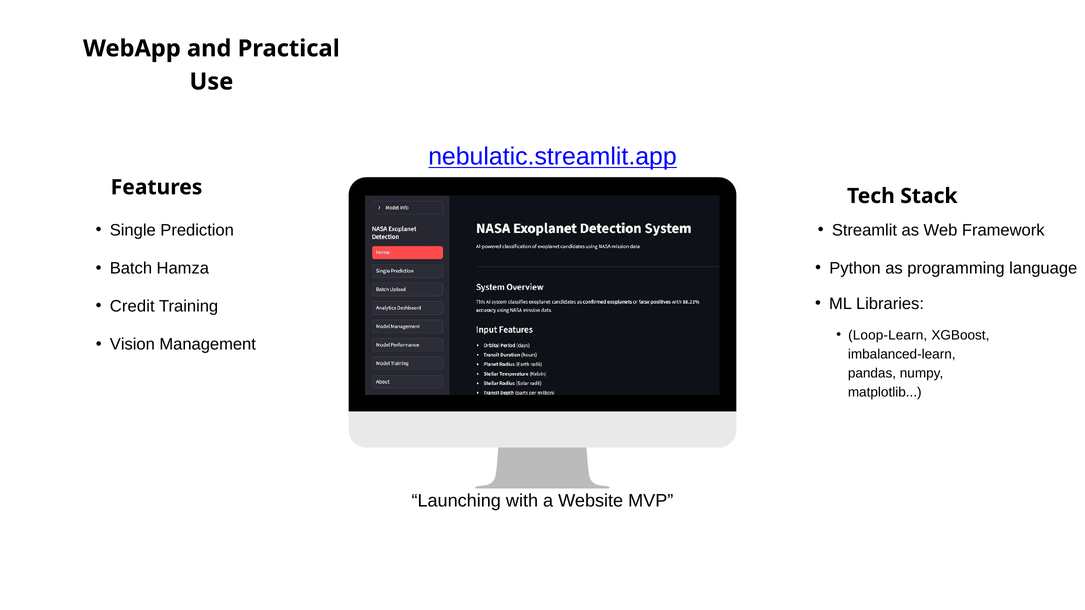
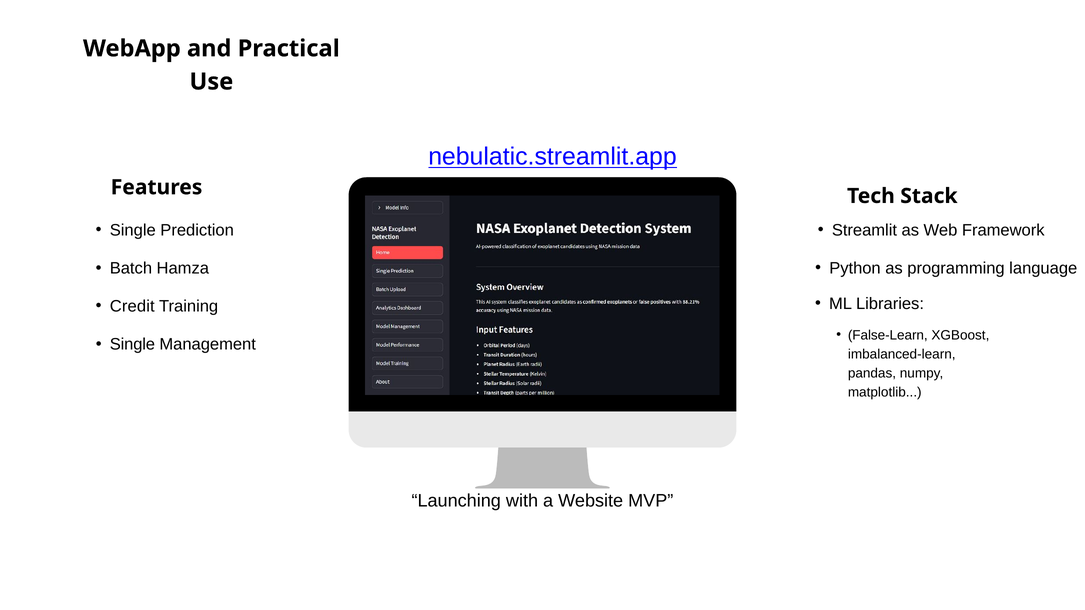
Loop-Learn: Loop-Learn -> False-Learn
Vision at (132, 345): Vision -> Single
